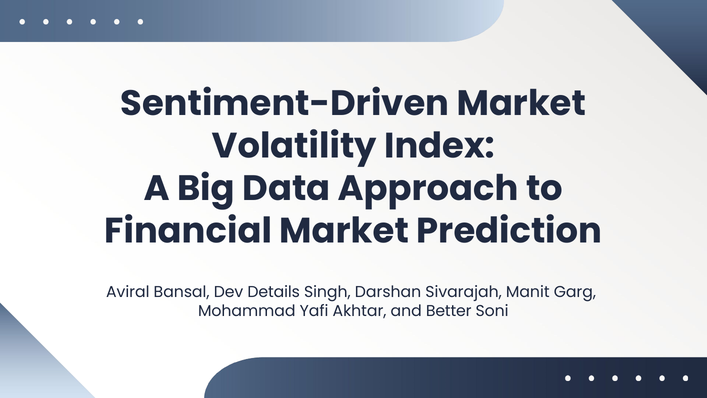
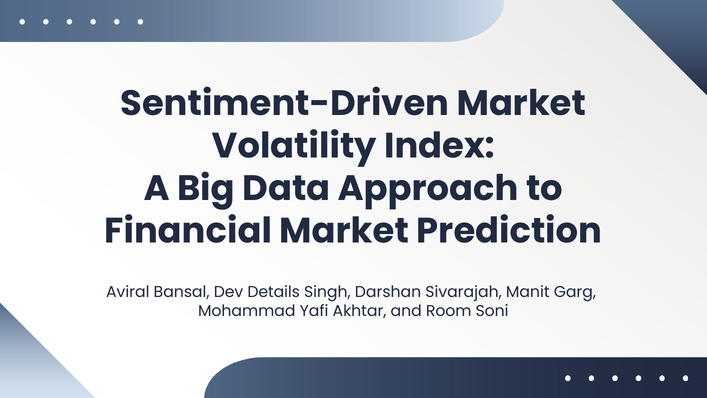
Better: Better -> Room
